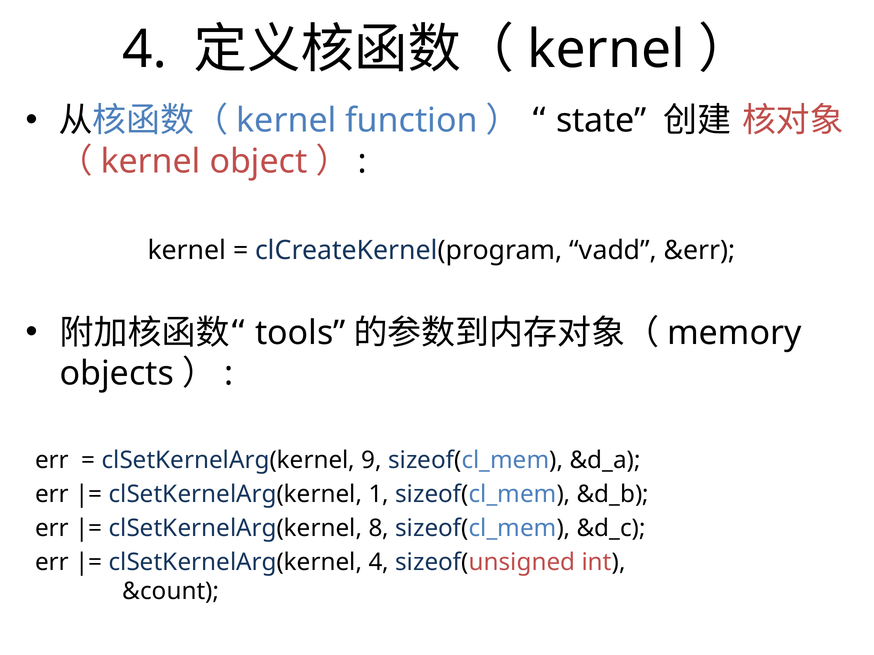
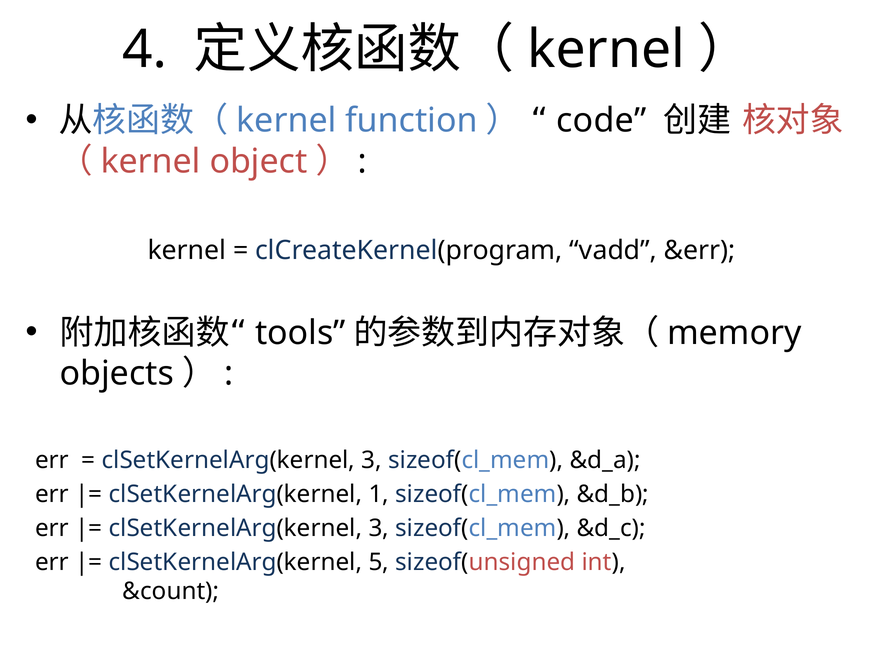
state: state -> code
9 at (372, 461): 9 -> 3
8 at (379, 529): 8 -> 3
clSetKernelArg(kernel 4: 4 -> 5
